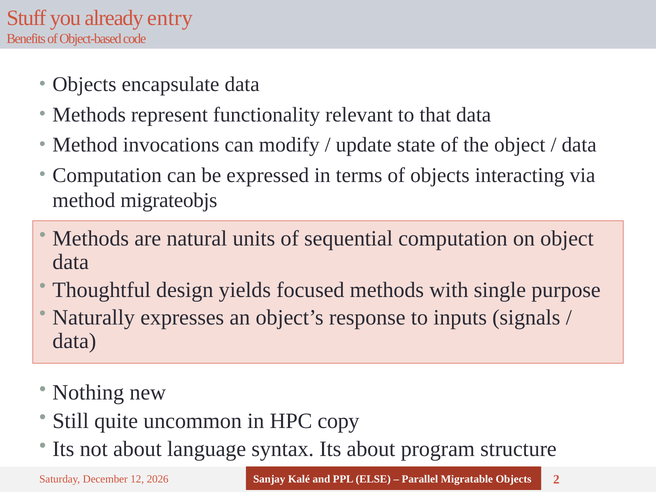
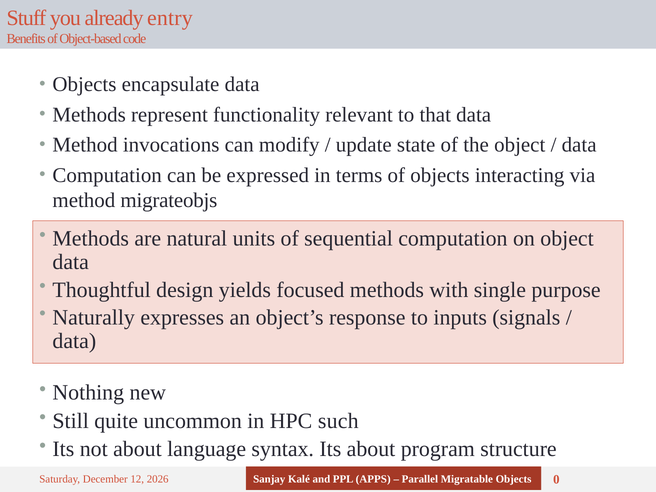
copy: copy -> such
ELSE: ELSE -> APPS
2: 2 -> 0
